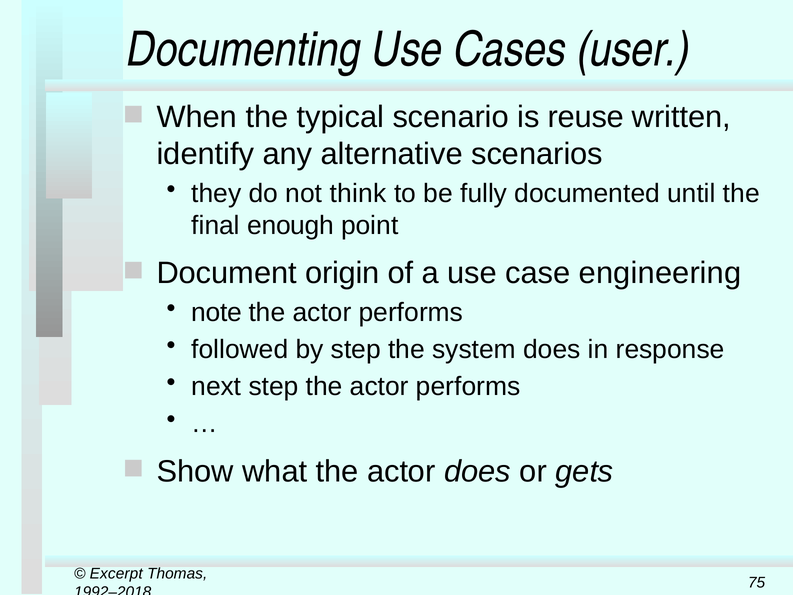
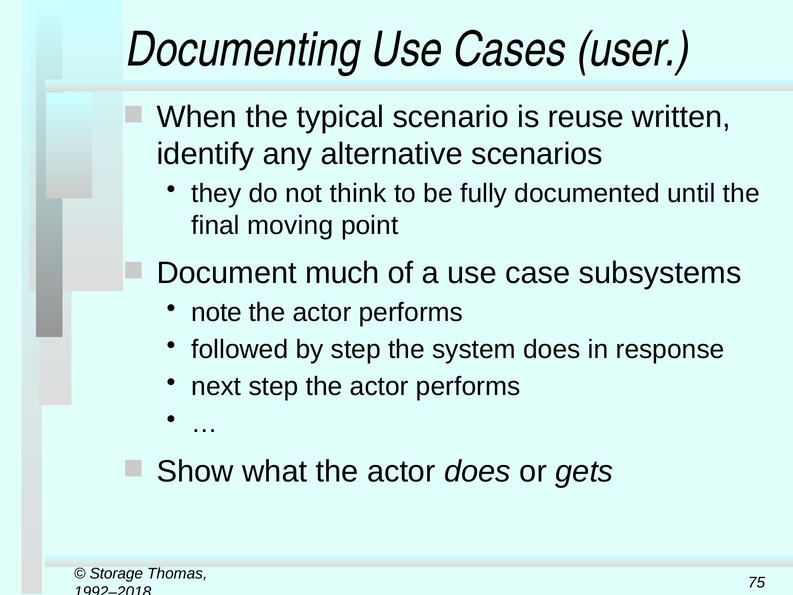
enough: enough -> moving
origin: origin -> much
engineering: engineering -> subsystems
Excerpt: Excerpt -> Storage
